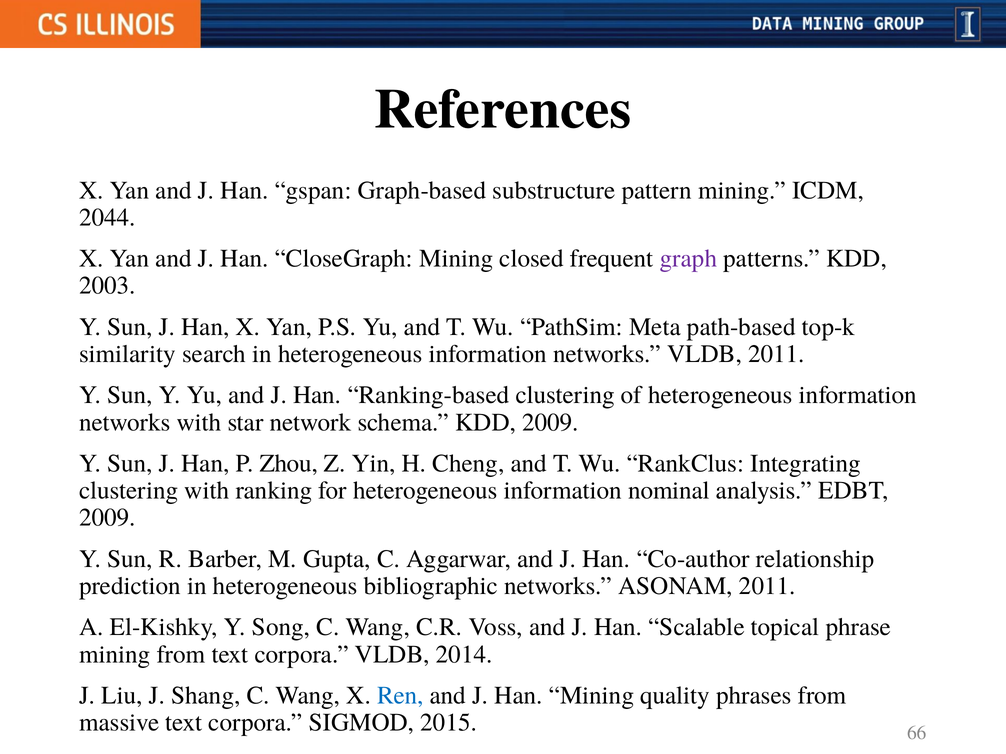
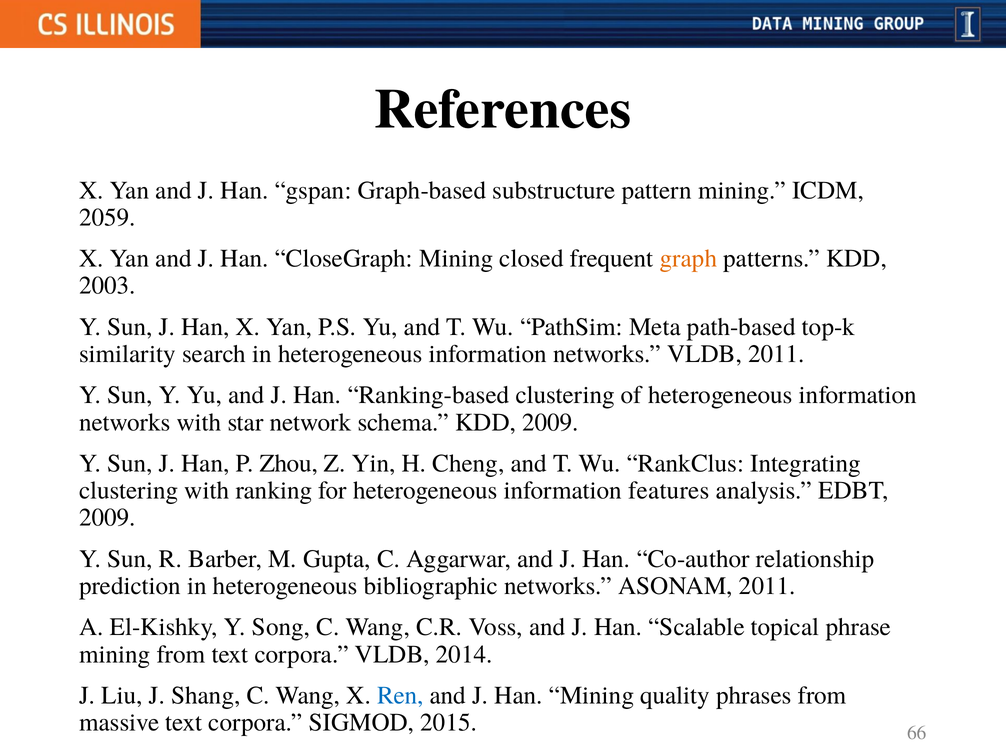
2044: 2044 -> 2059
graph colour: purple -> orange
nominal: nominal -> features
